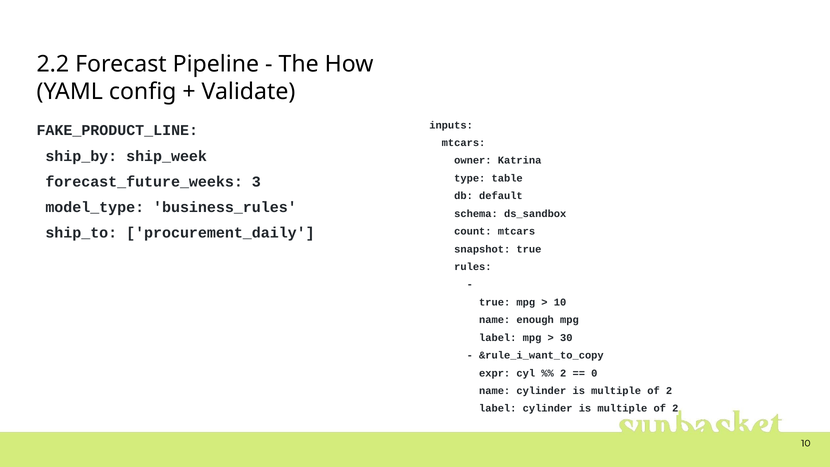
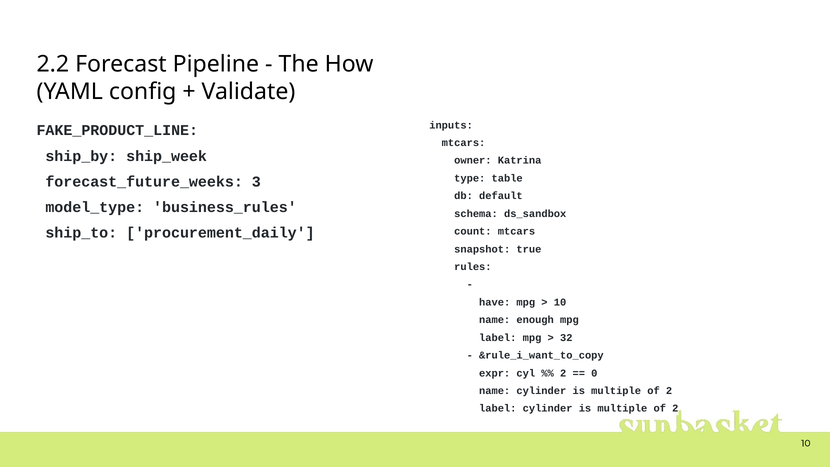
true at (495, 302): true -> have
30: 30 -> 32
